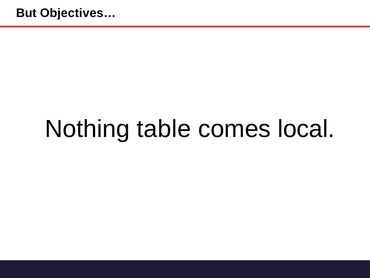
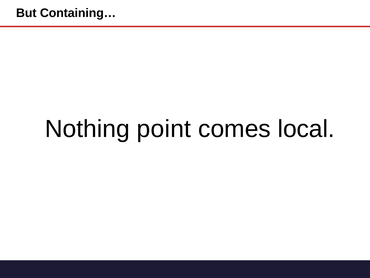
Objectives…: Objectives… -> Containing…
table: table -> point
